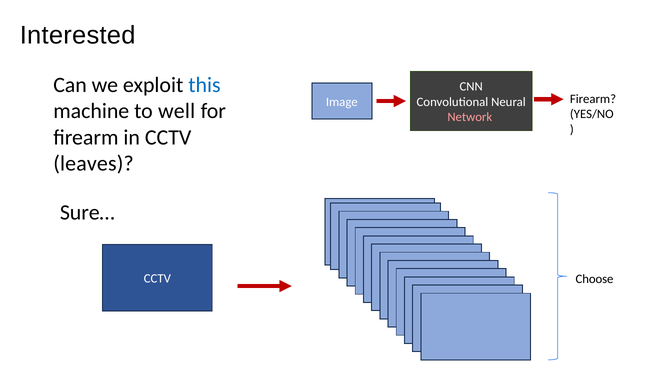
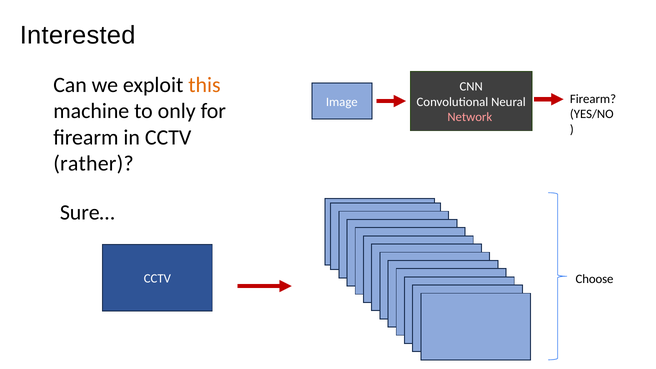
this colour: blue -> orange
well: well -> only
leaves: leaves -> rather
